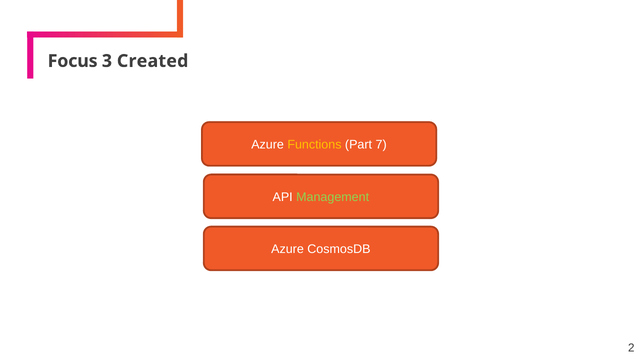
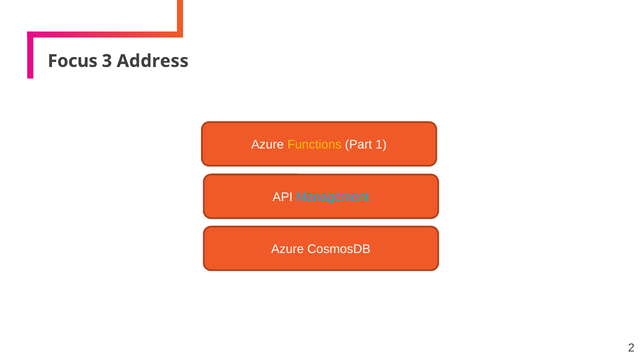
Created: Created -> Address
7: 7 -> 1
Management colour: light green -> light blue
